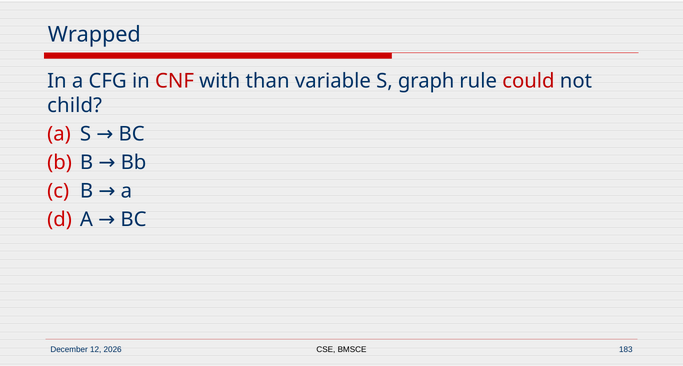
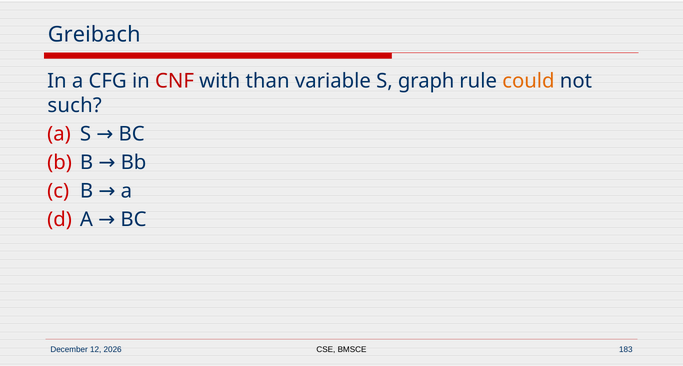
Wrapped: Wrapped -> Greibach
could colour: red -> orange
child: child -> such
